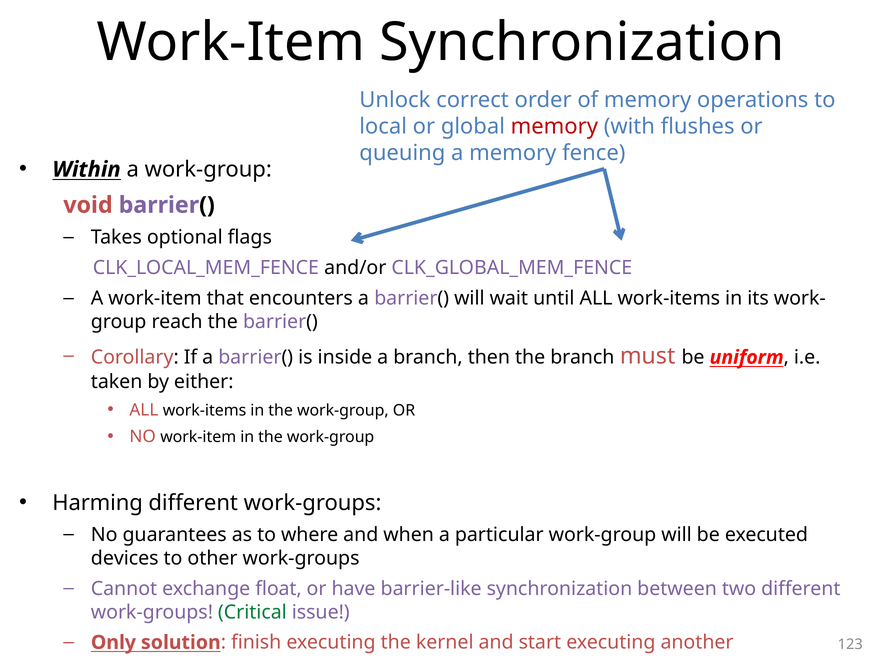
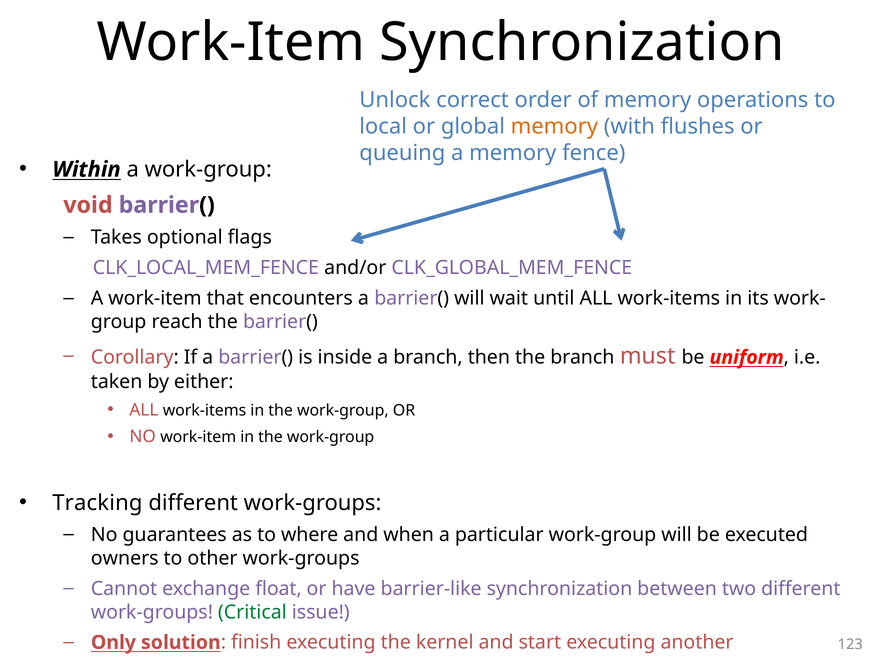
memory at (554, 126) colour: red -> orange
Harming: Harming -> Tracking
devices: devices -> owners
